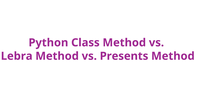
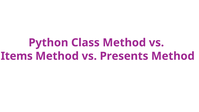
Lebra: Lebra -> Items
